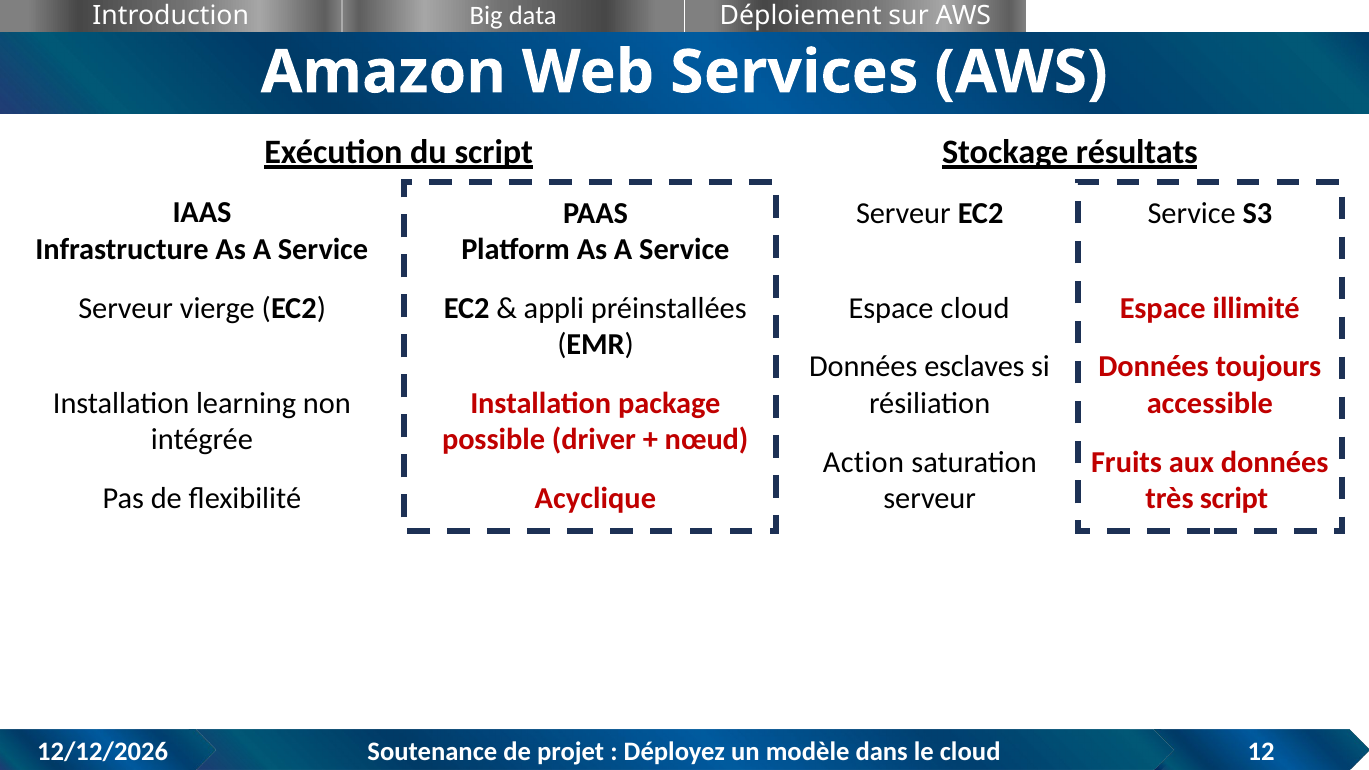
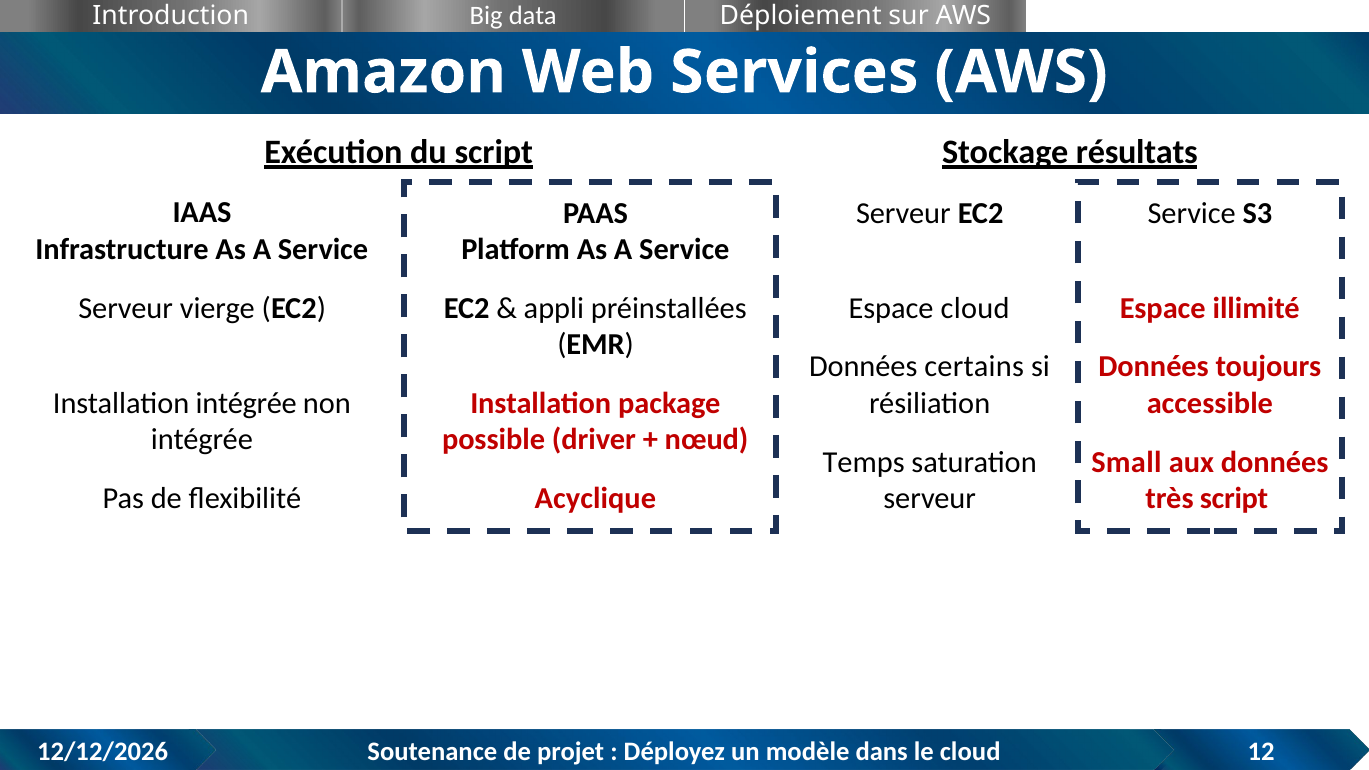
esclaves: esclaves -> certains
Installation learning: learning -> intégrée
Action: Action -> Temps
Fruits: Fruits -> Small
